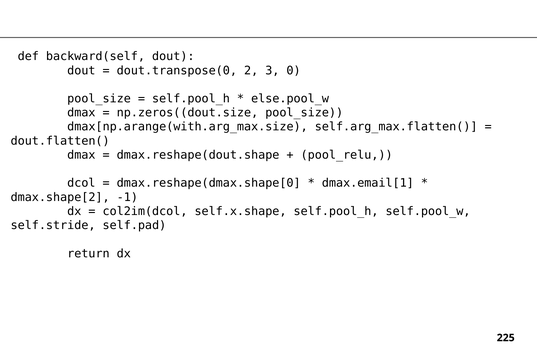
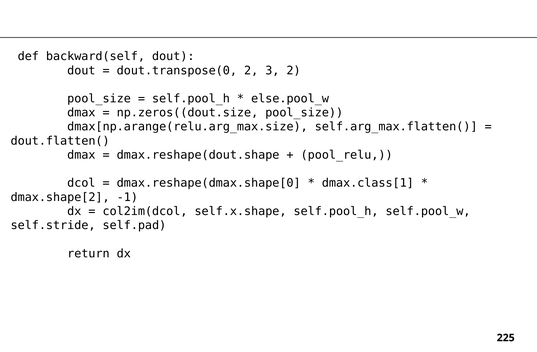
3 0: 0 -> 2
dmax[np.arange(with.arg_max.size: dmax[np.arange(with.arg_max.size -> dmax[np.arange(relu.arg_max.size
dmax.email[1: dmax.email[1 -> dmax.class[1
